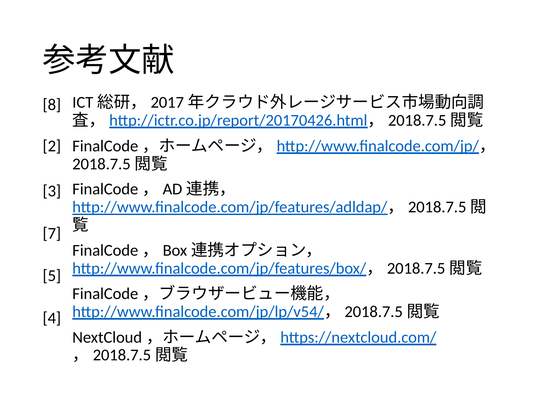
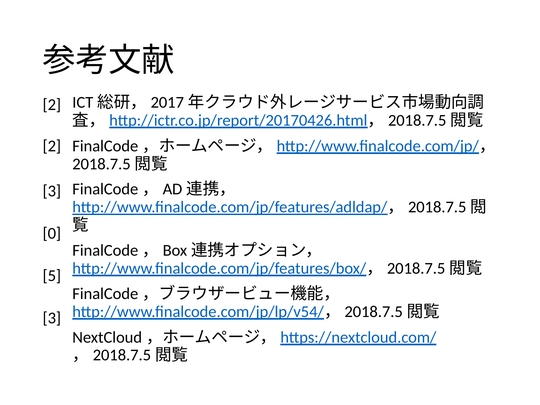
8 at (52, 105): 8 -> 2
7: 7 -> 0
4 at (52, 318): 4 -> 3
